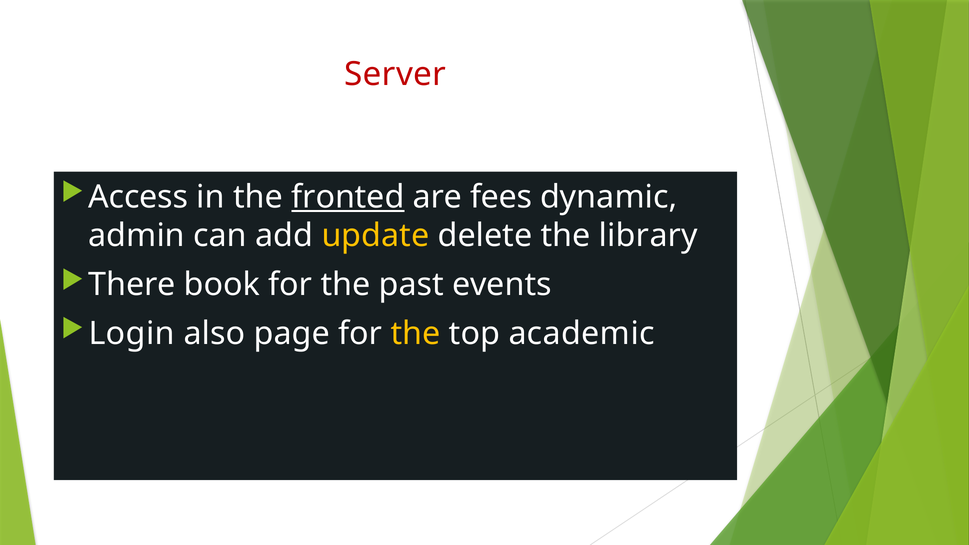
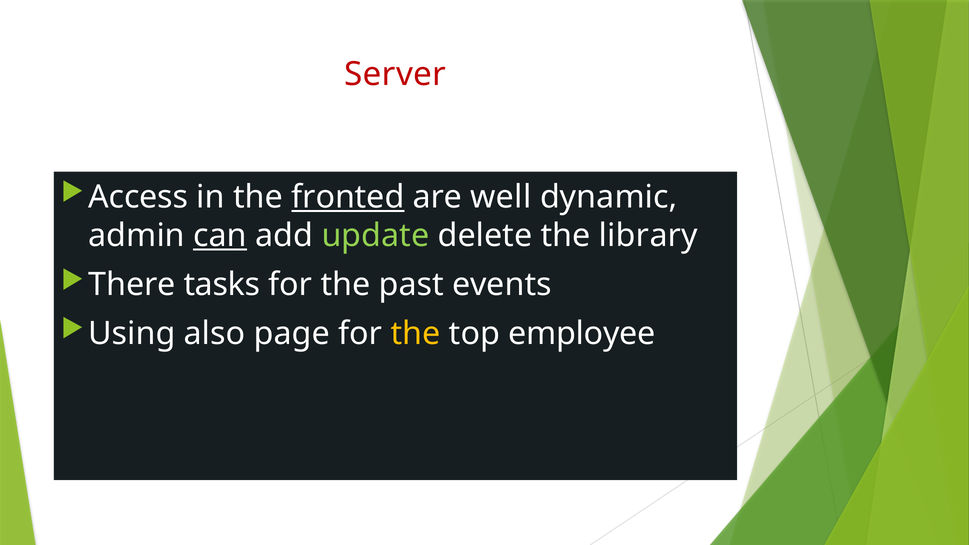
fees: fees -> well
can underline: none -> present
update colour: yellow -> light green
book: book -> tasks
Login: Login -> Using
academic: academic -> employee
